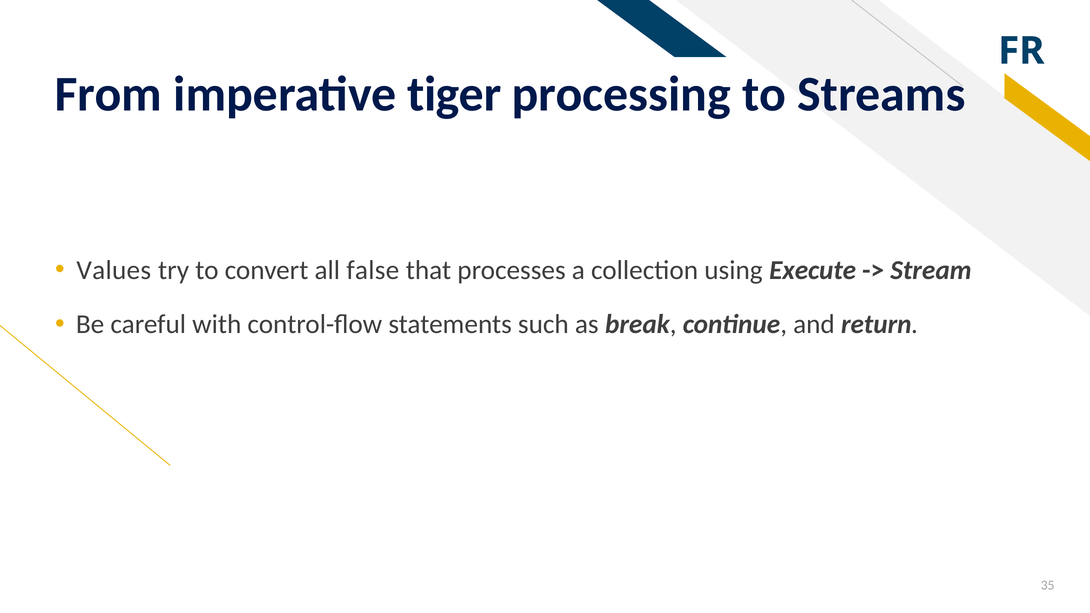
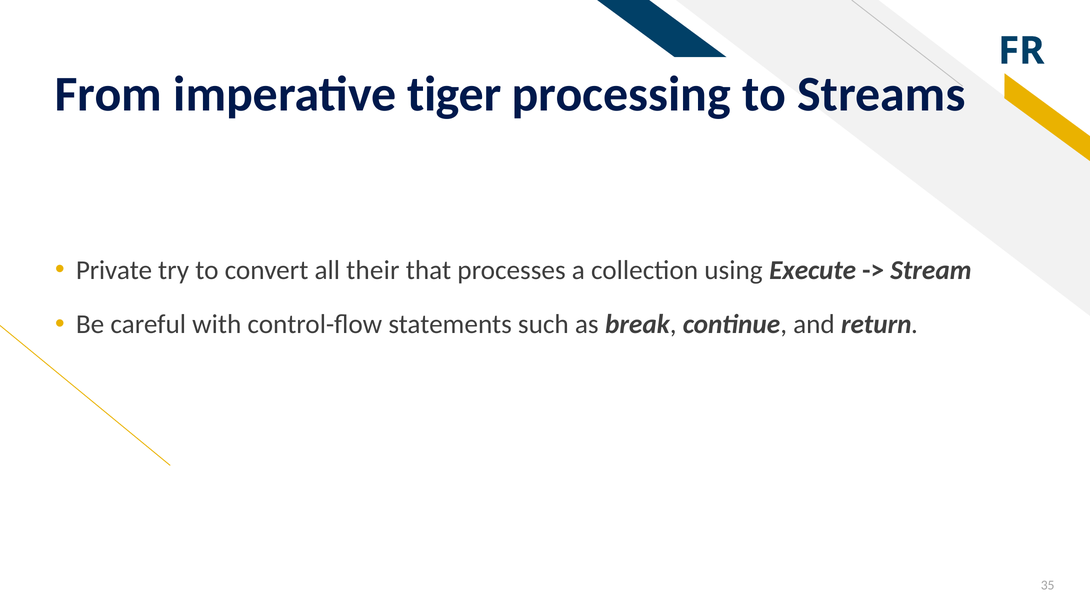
Values: Values -> Private
false: false -> their
